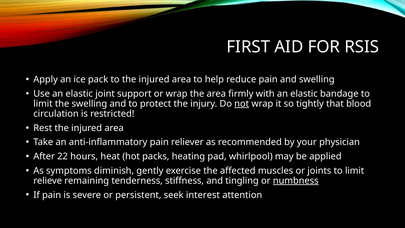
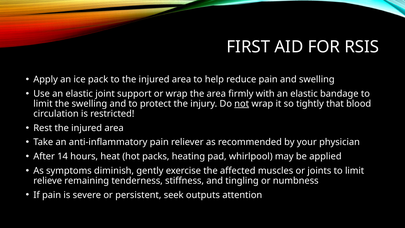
22: 22 -> 14
numbness underline: present -> none
interest: interest -> outputs
